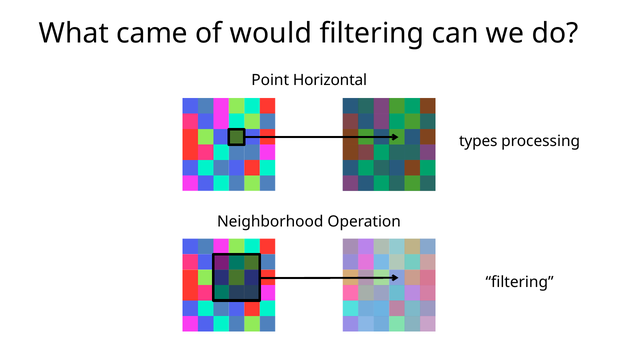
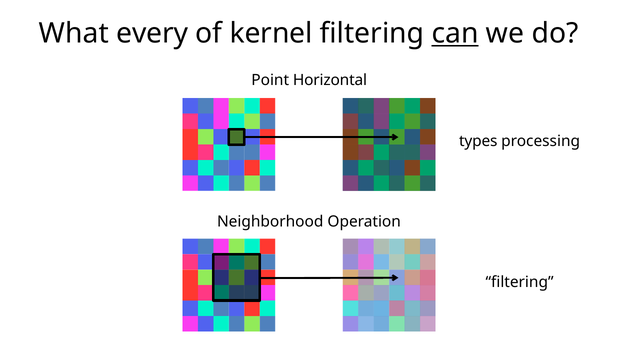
came: came -> every
would: would -> kernel
can underline: none -> present
